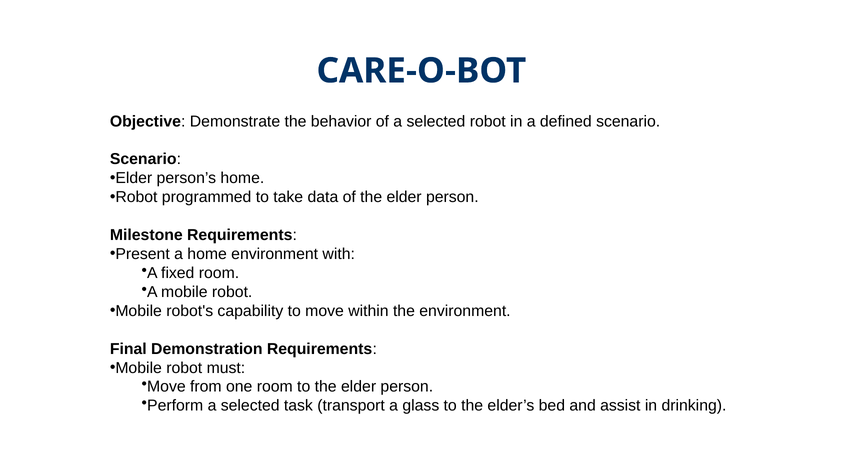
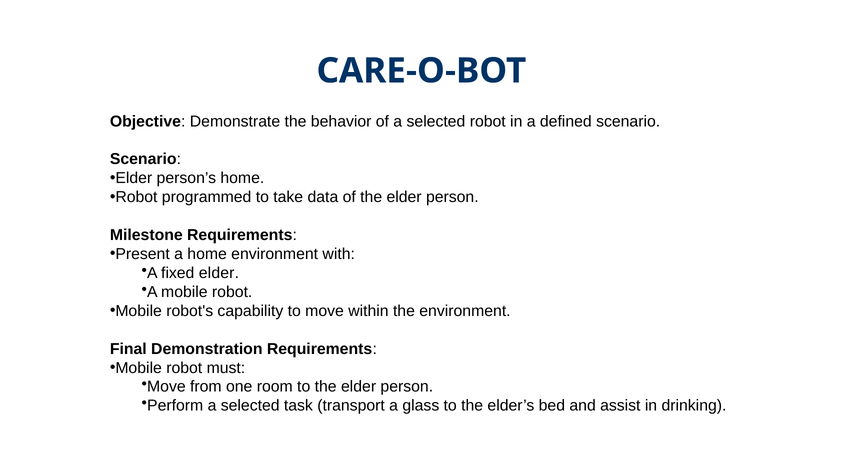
fixed room: room -> elder
